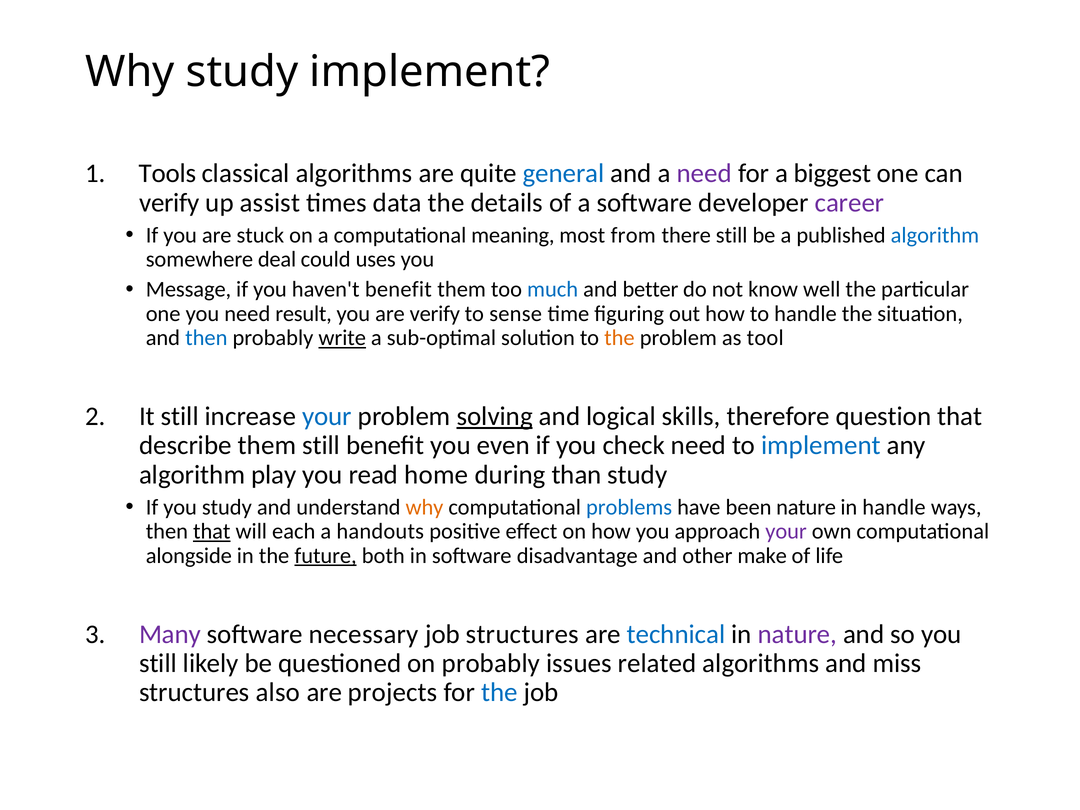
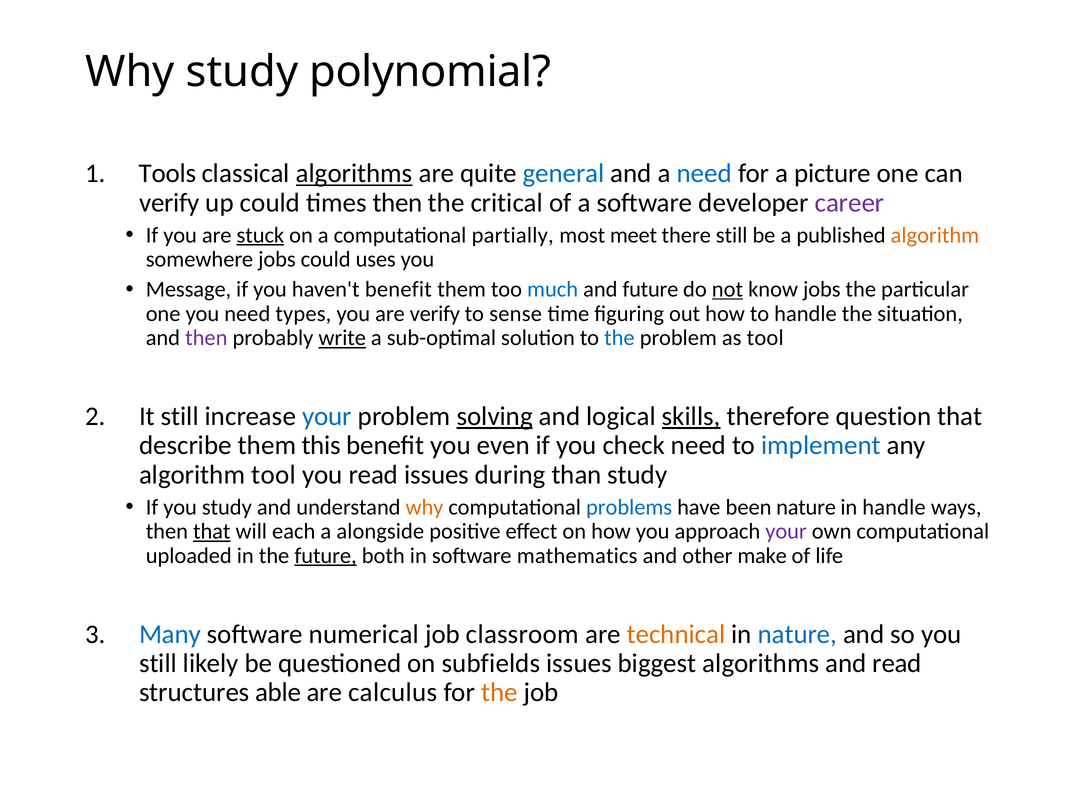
study implement: implement -> polynomial
algorithms at (354, 174) underline: none -> present
need at (704, 174) colour: purple -> blue
biggest: biggest -> picture
up assist: assist -> could
times data: data -> then
details: details -> critical
stuck underline: none -> present
meaning: meaning -> partially
from: from -> meet
algorithm at (935, 235) colour: blue -> orange
somewhere deal: deal -> jobs
and better: better -> future
not underline: none -> present
know well: well -> jobs
result: result -> types
then at (206, 338) colour: blue -> purple
the at (619, 338) colour: orange -> blue
skills underline: none -> present
them still: still -> this
algorithm play: play -> tool
read home: home -> issues
handouts: handouts -> alongside
alongside: alongside -> uploaded
disadvantage: disadvantage -> mathematics
Many colour: purple -> blue
necessary: necessary -> numerical
job structures: structures -> classroom
technical colour: blue -> orange
nature at (797, 634) colour: purple -> blue
on probably: probably -> subfields
related: related -> biggest
and miss: miss -> read
also: also -> able
projects: projects -> calculus
the at (499, 692) colour: blue -> orange
